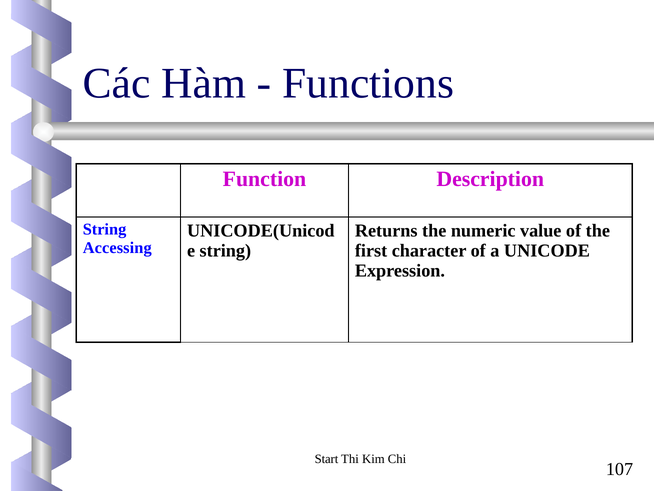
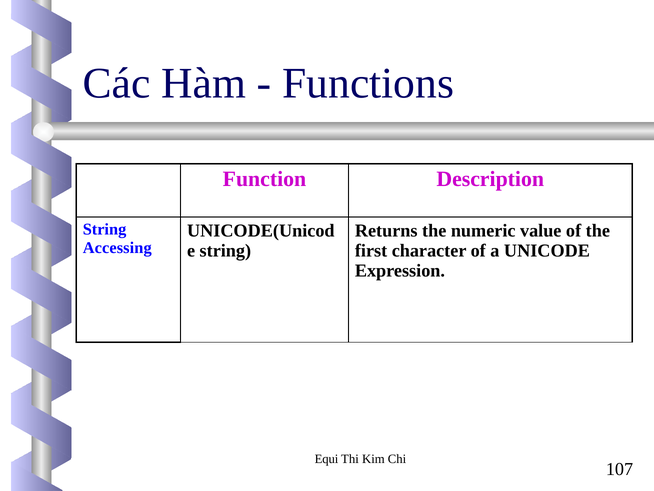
Start: Start -> Equi
